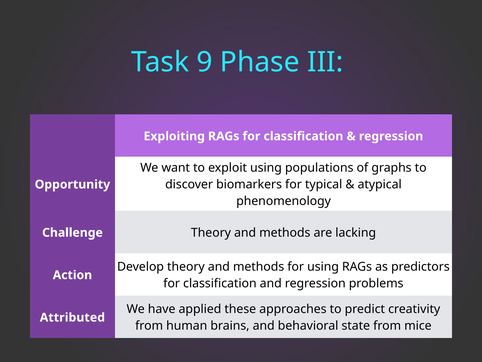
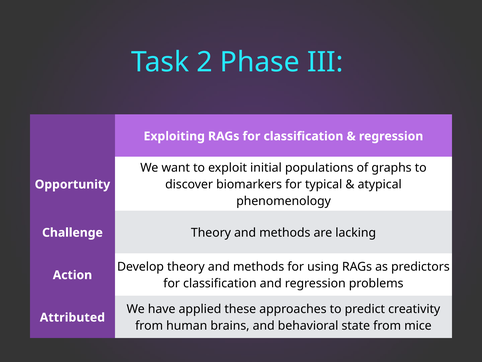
9: 9 -> 2
exploit using: using -> initial
